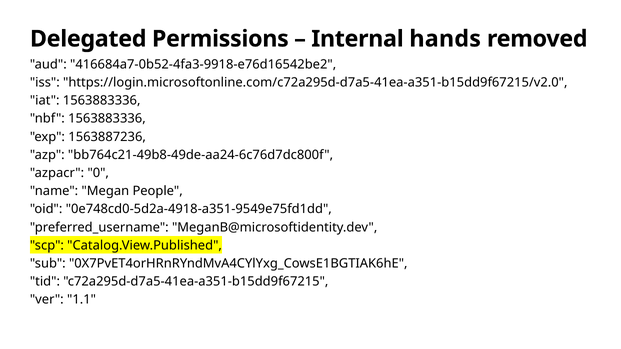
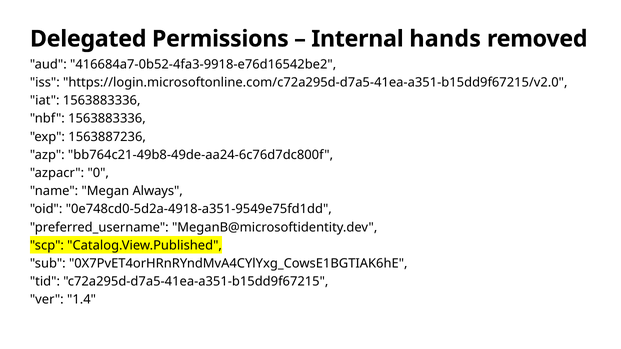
People: People -> Always
1.1: 1.1 -> 1.4
